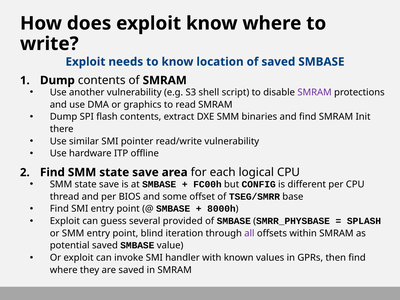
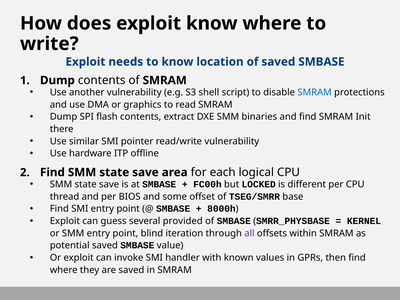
SMRAM at (315, 92) colour: purple -> blue
CONFIG: CONFIG -> LOCKED
SPLASH: SPLASH -> KERNEL
